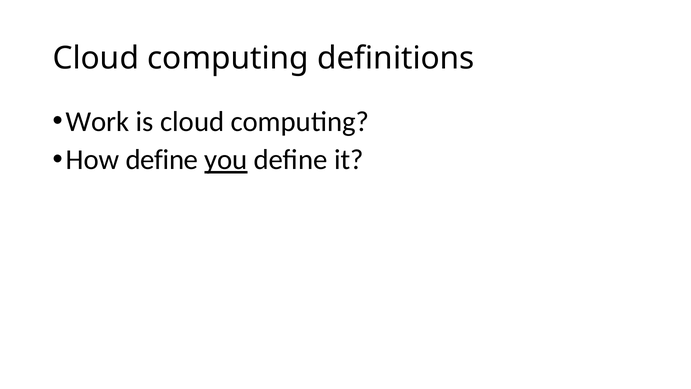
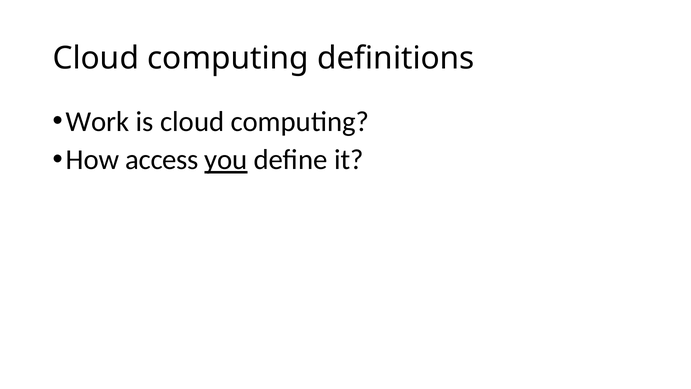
How define: define -> access
